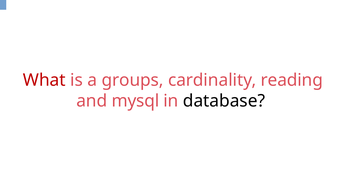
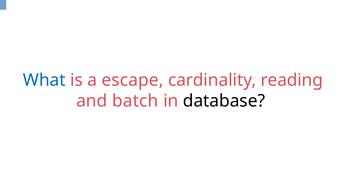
What colour: red -> blue
groups: groups -> escape
mysql: mysql -> batch
